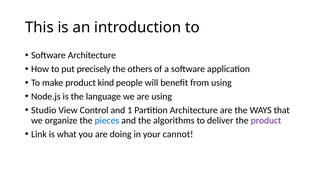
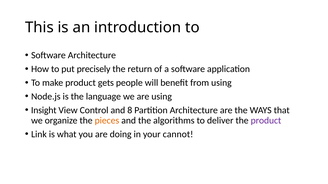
others: others -> return
kind: kind -> gets
Studio: Studio -> Insight
1: 1 -> 8
pieces colour: blue -> orange
